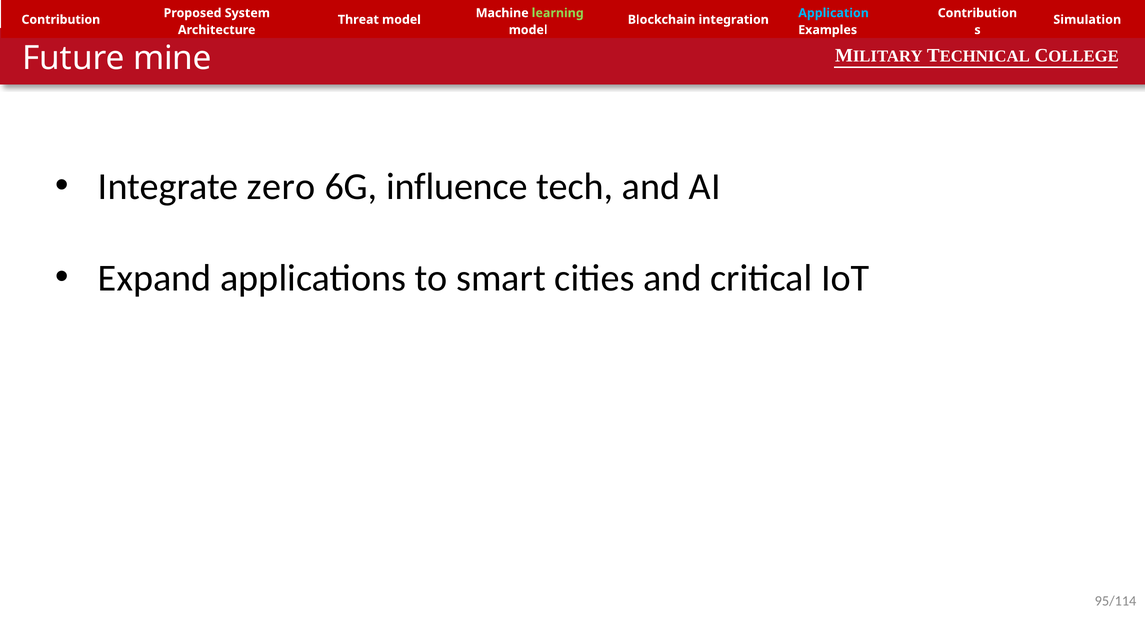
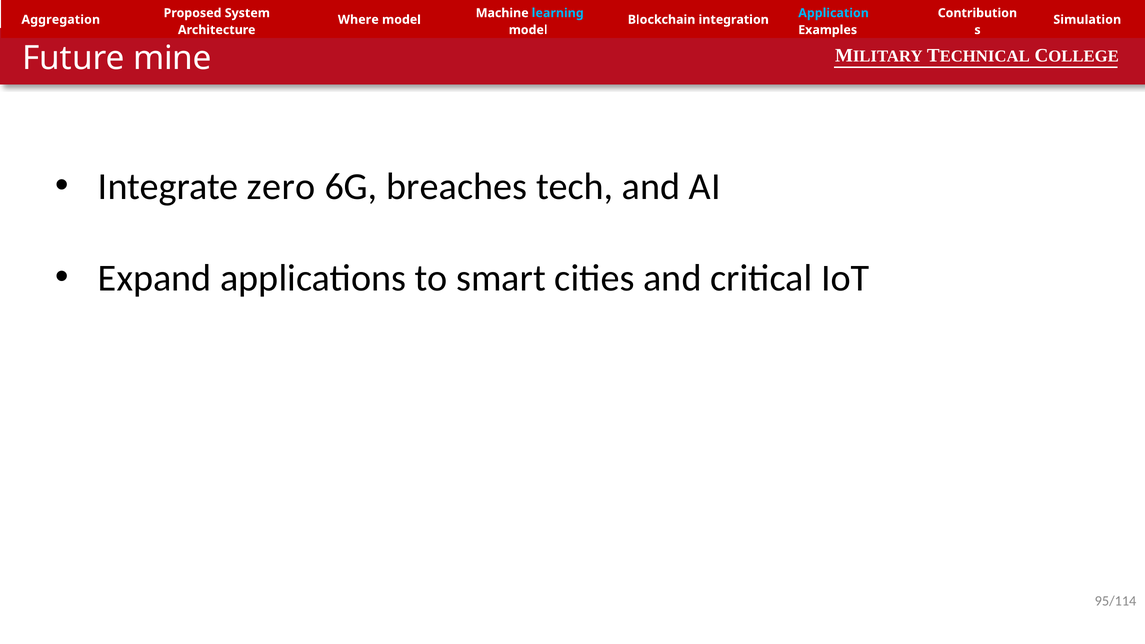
learning colour: light green -> light blue
Contribution at (61, 20): Contribution -> Aggregation
Threat: Threat -> Where
influence: influence -> breaches
